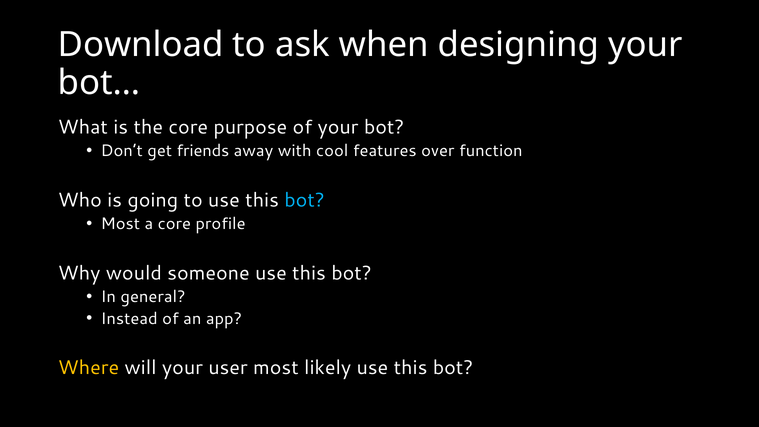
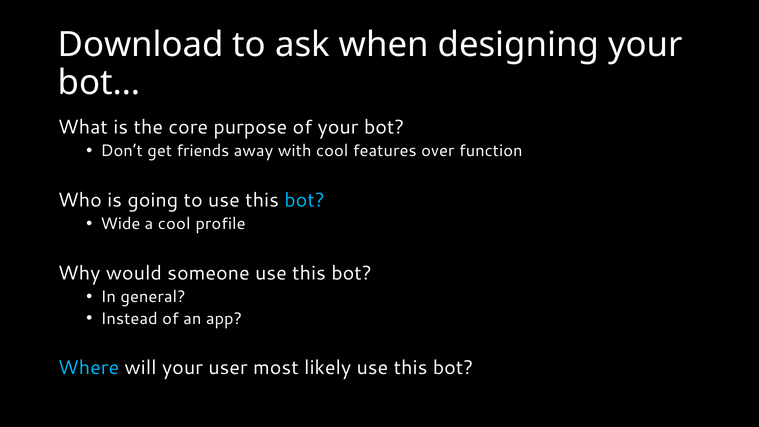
Most at (120, 224): Most -> Wide
a core: core -> cool
Where colour: yellow -> light blue
